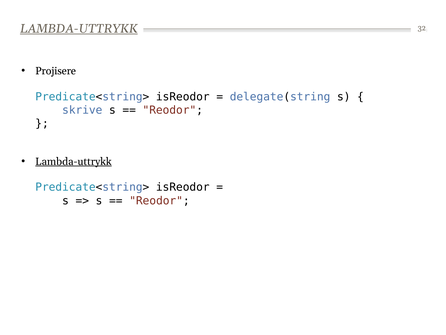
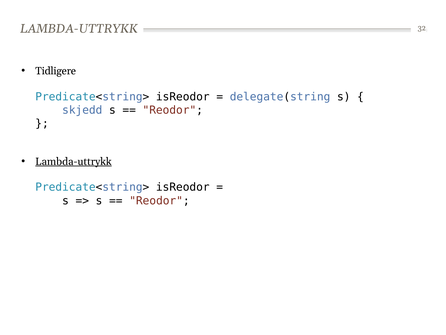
LAMBDA-UTTRYKK at (79, 29) underline: present -> none
Projisere: Projisere -> Tidligere
skrive: skrive -> skjedd
